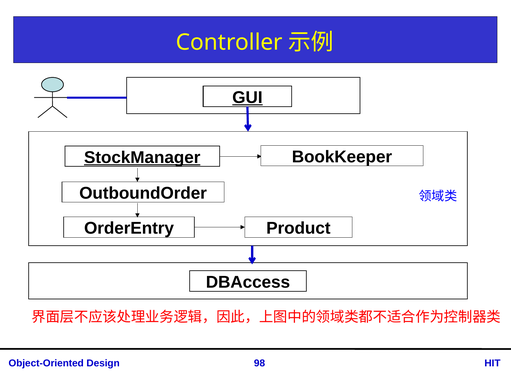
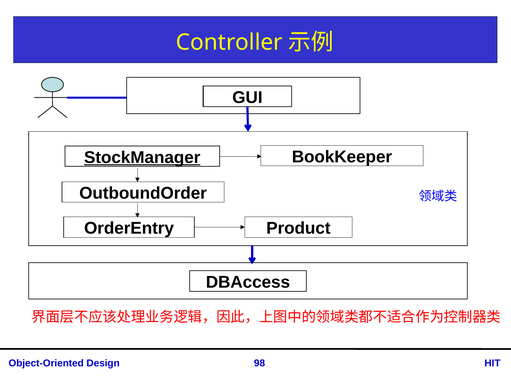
GUI underline: present -> none
